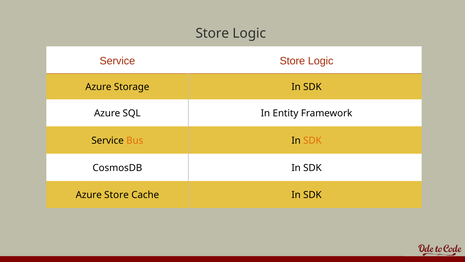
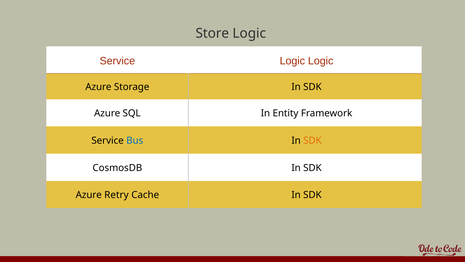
Service Store: Store -> Logic
Bus colour: orange -> blue
Azure Store: Store -> Retry
